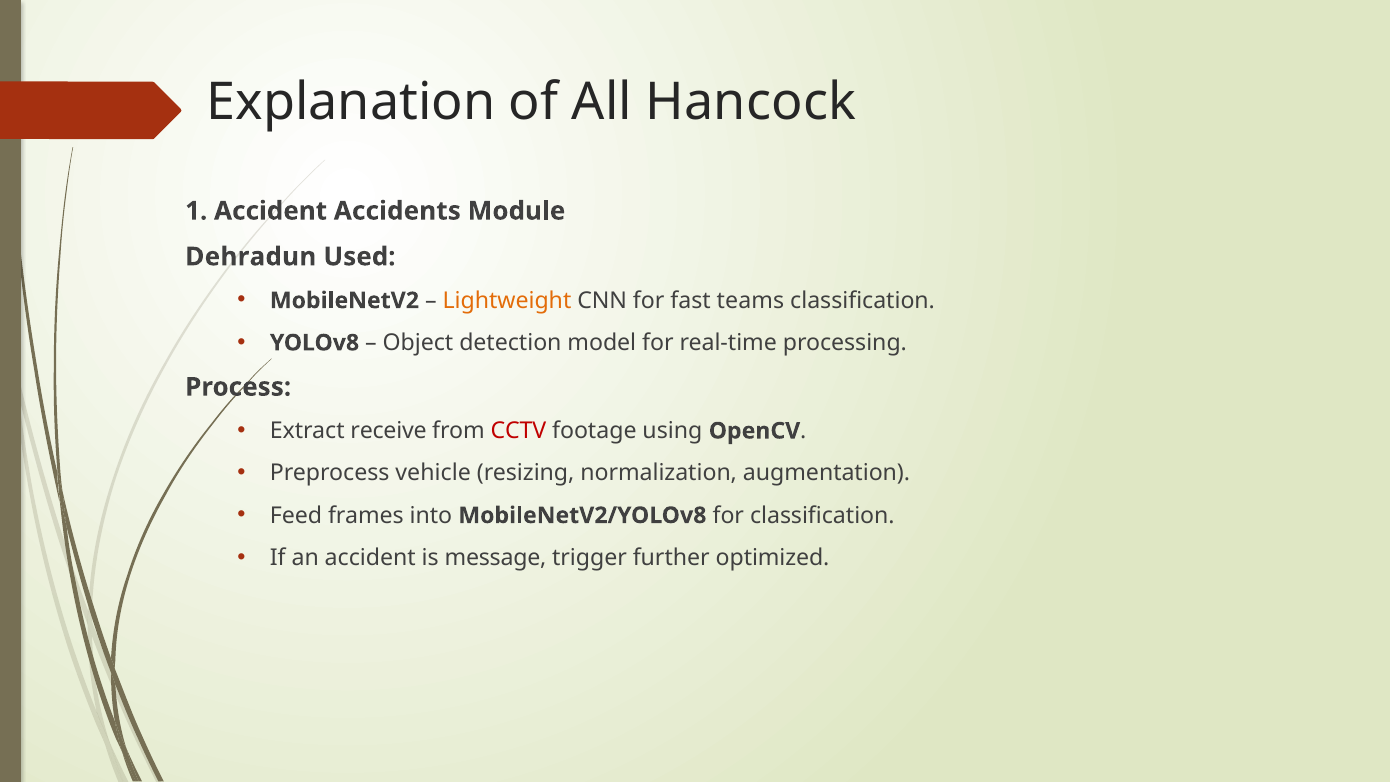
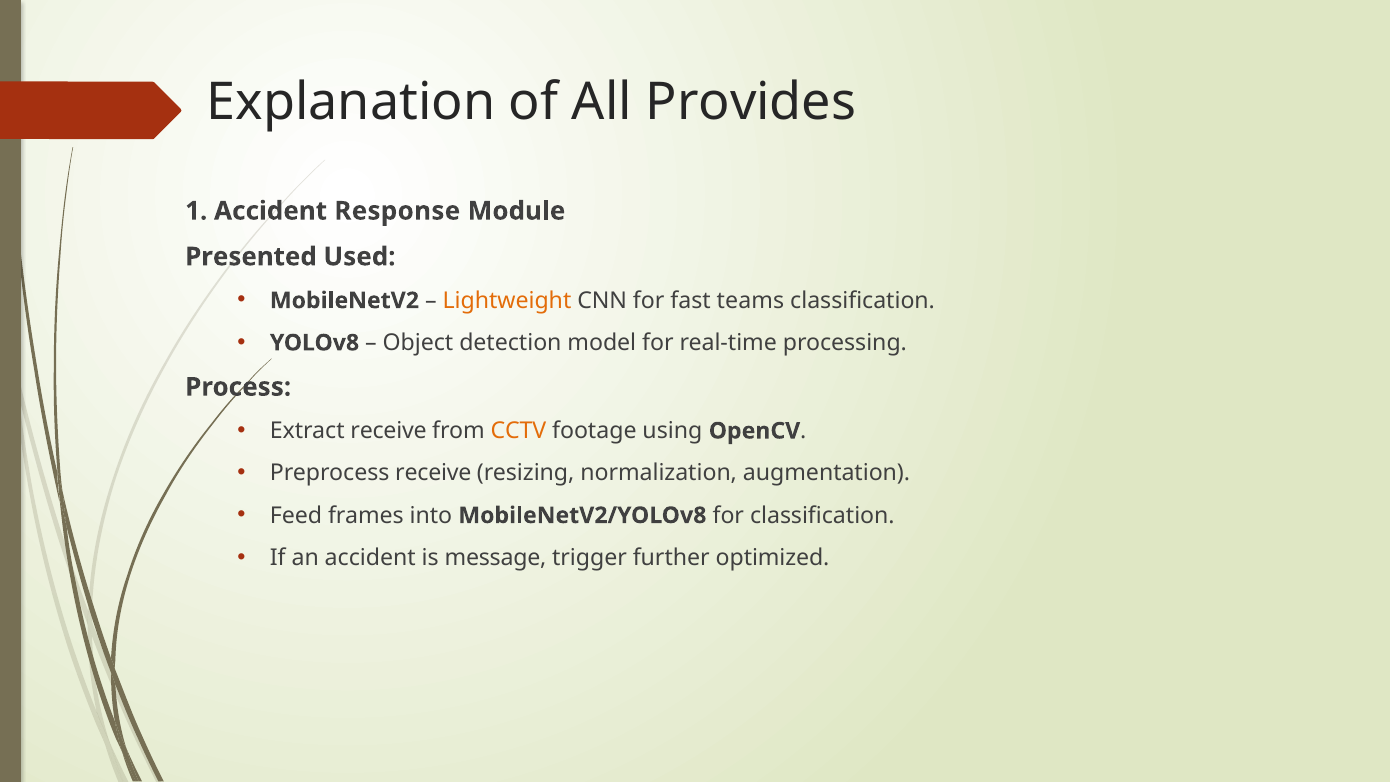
Hancock: Hancock -> Provides
Accidents: Accidents -> Response
Dehradun: Dehradun -> Presented
CCTV colour: red -> orange
Preprocess vehicle: vehicle -> receive
